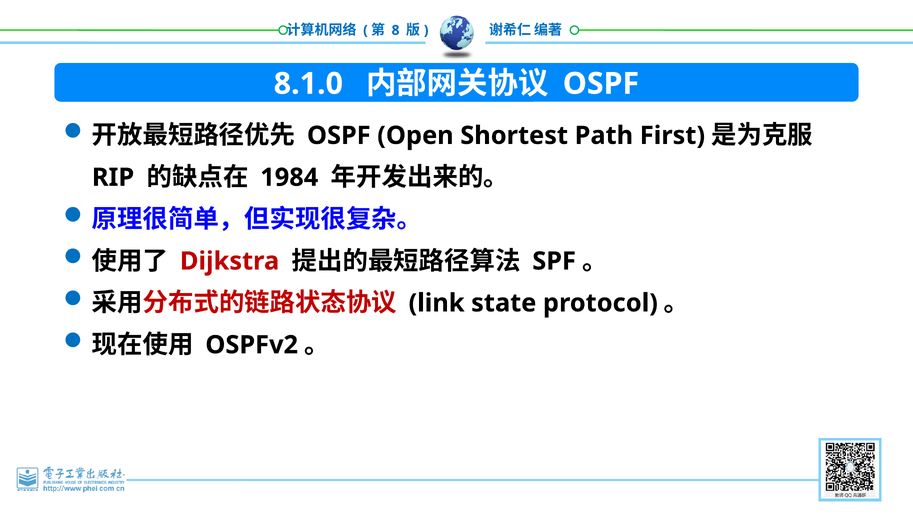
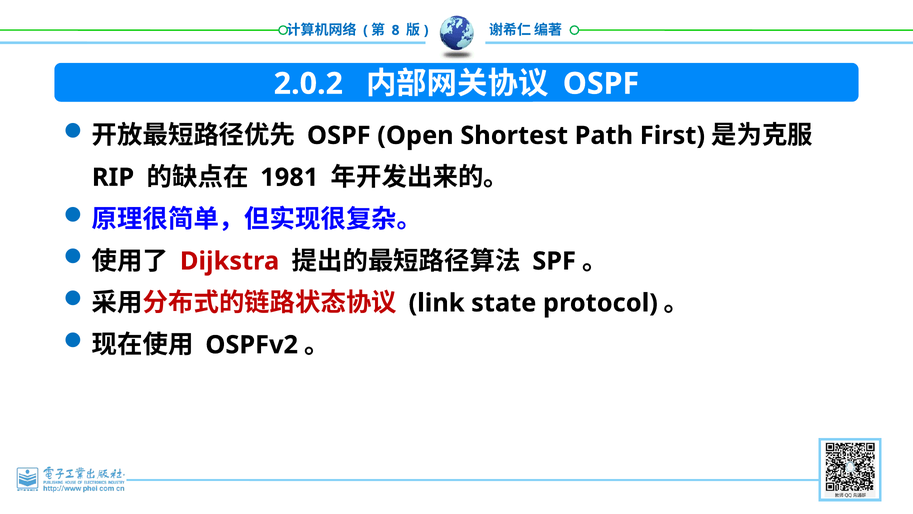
8.1.0: 8.1.0 -> 2.0.2
1984: 1984 -> 1981
